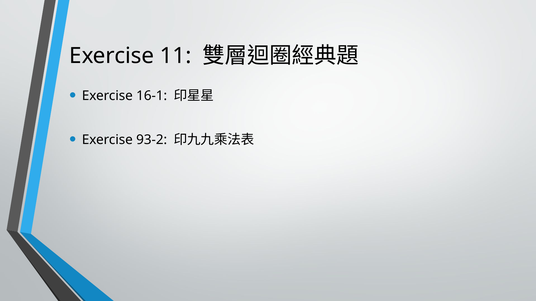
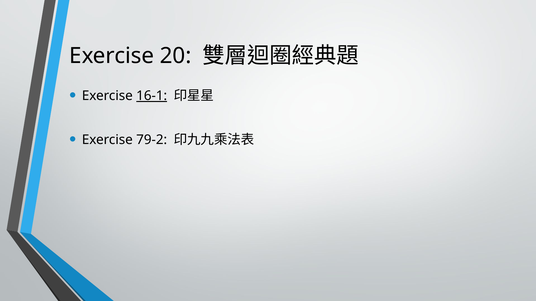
11: 11 -> 20
16-1 underline: none -> present
93-2: 93-2 -> 79-2
